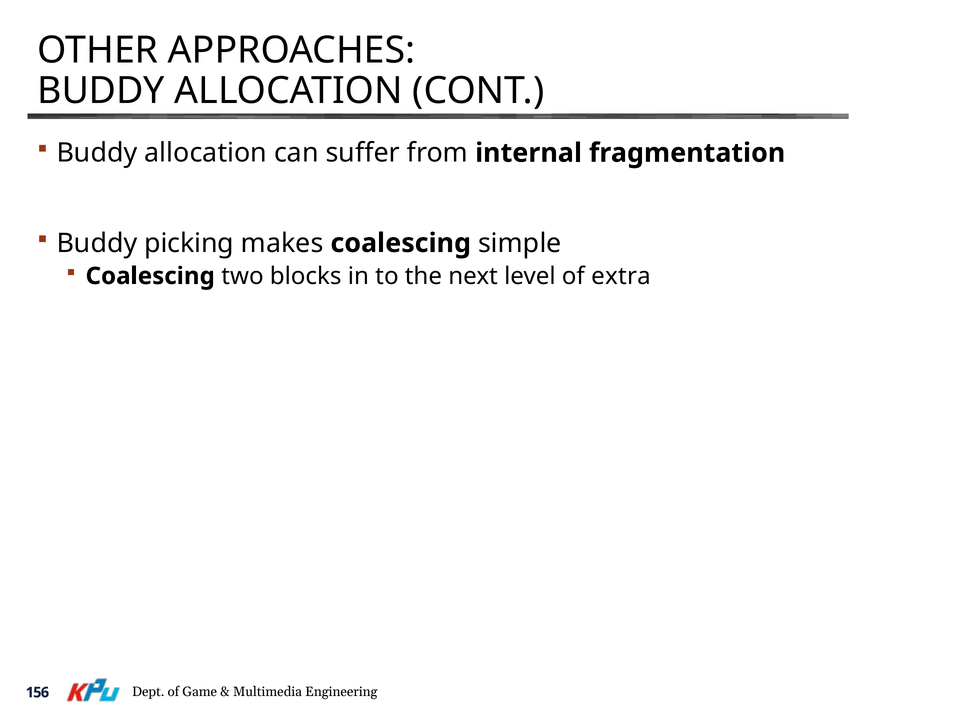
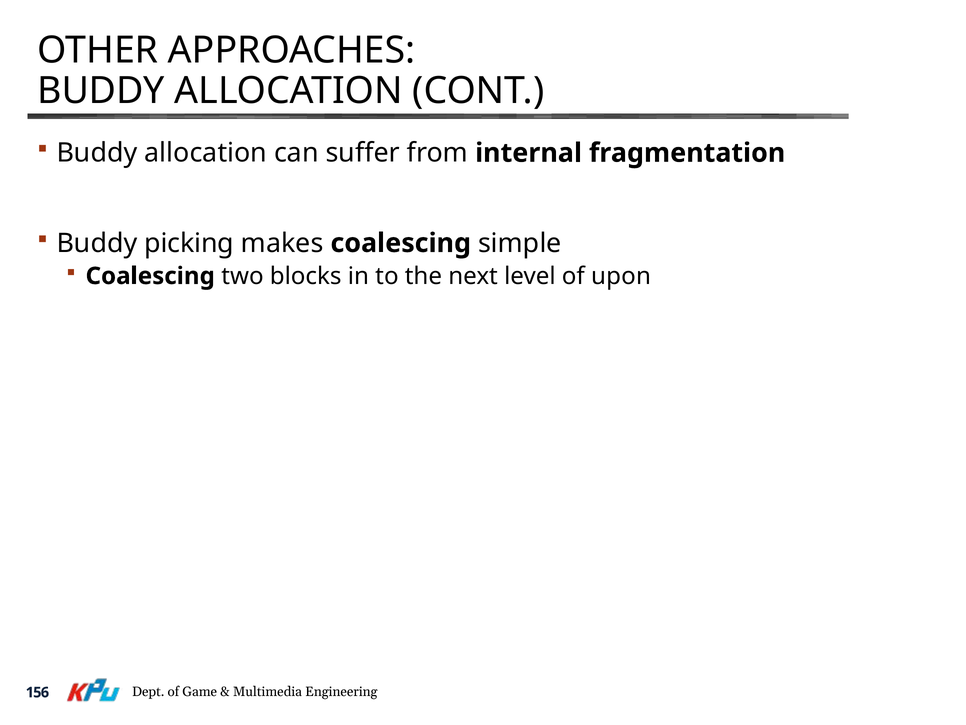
extra: extra -> upon
